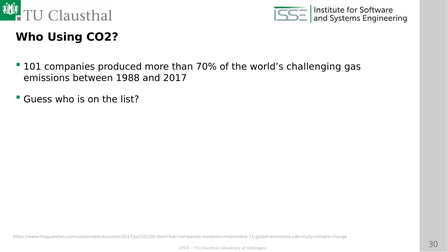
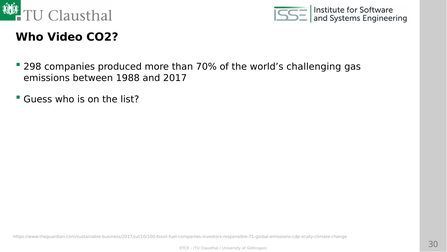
Using: Using -> Video
101: 101 -> 298
